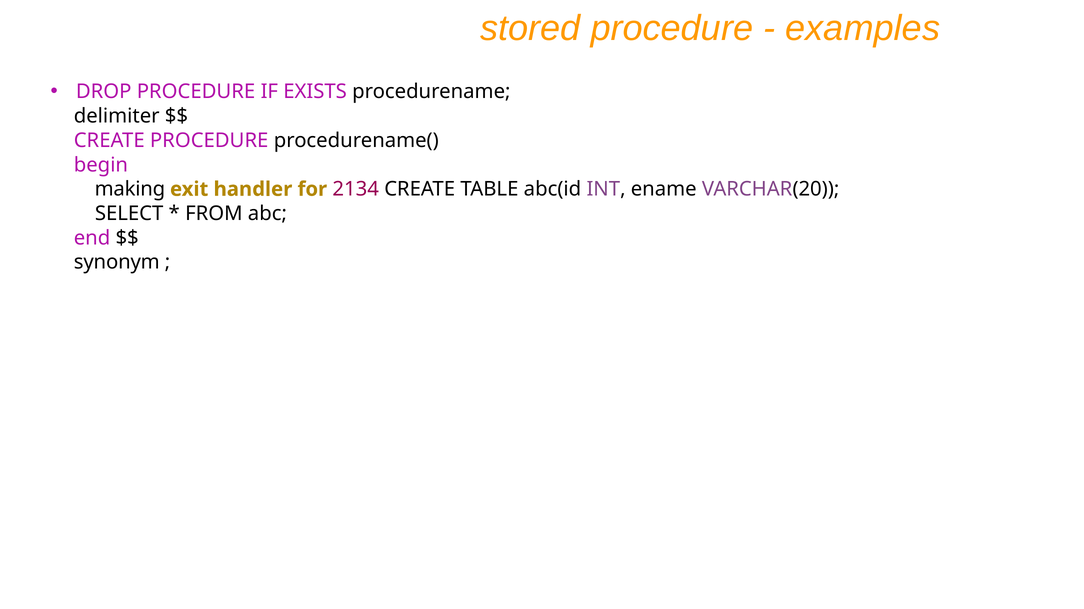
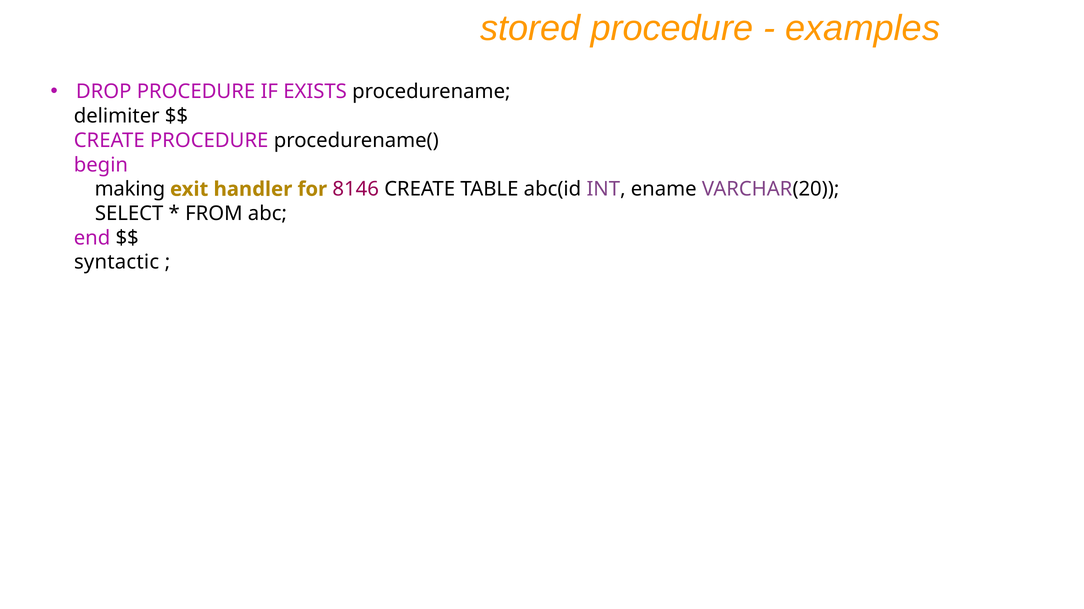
2134: 2134 -> 8146
synonym: synonym -> syntactic
